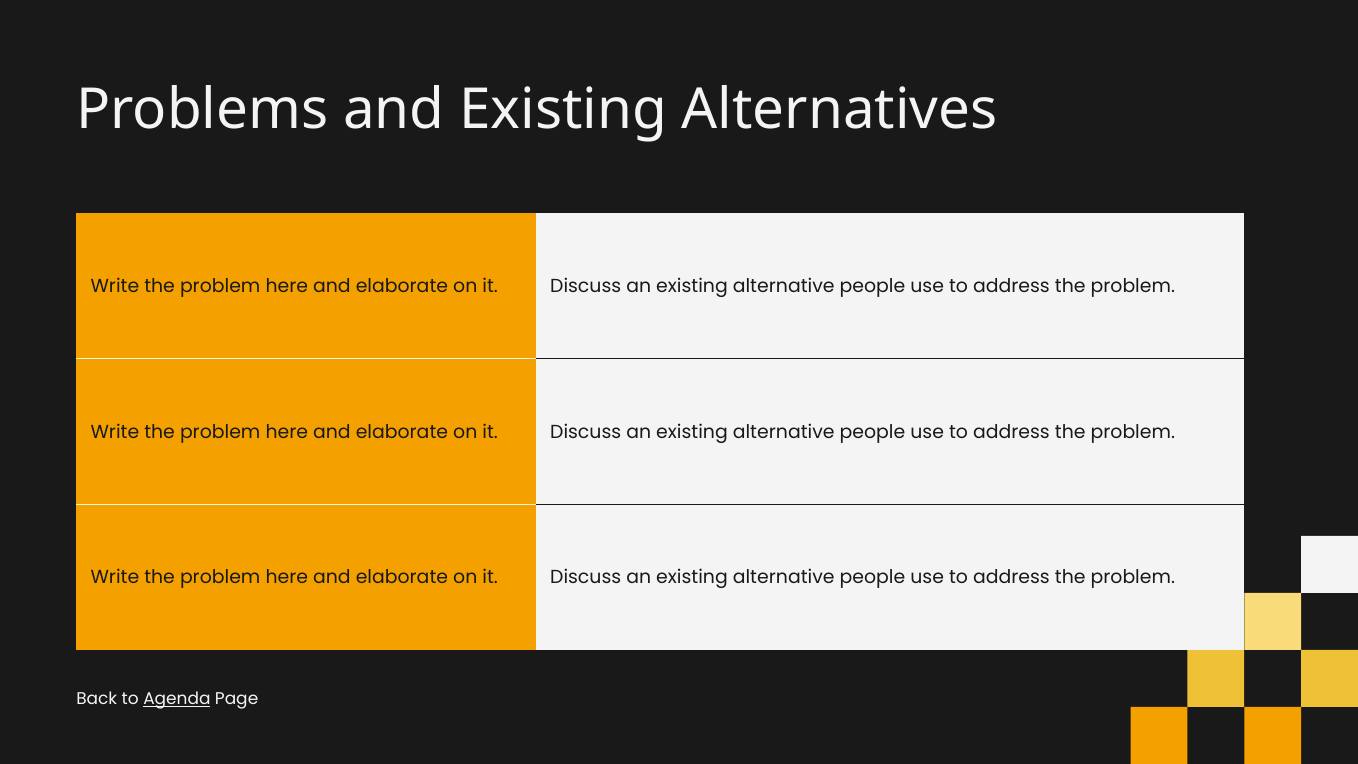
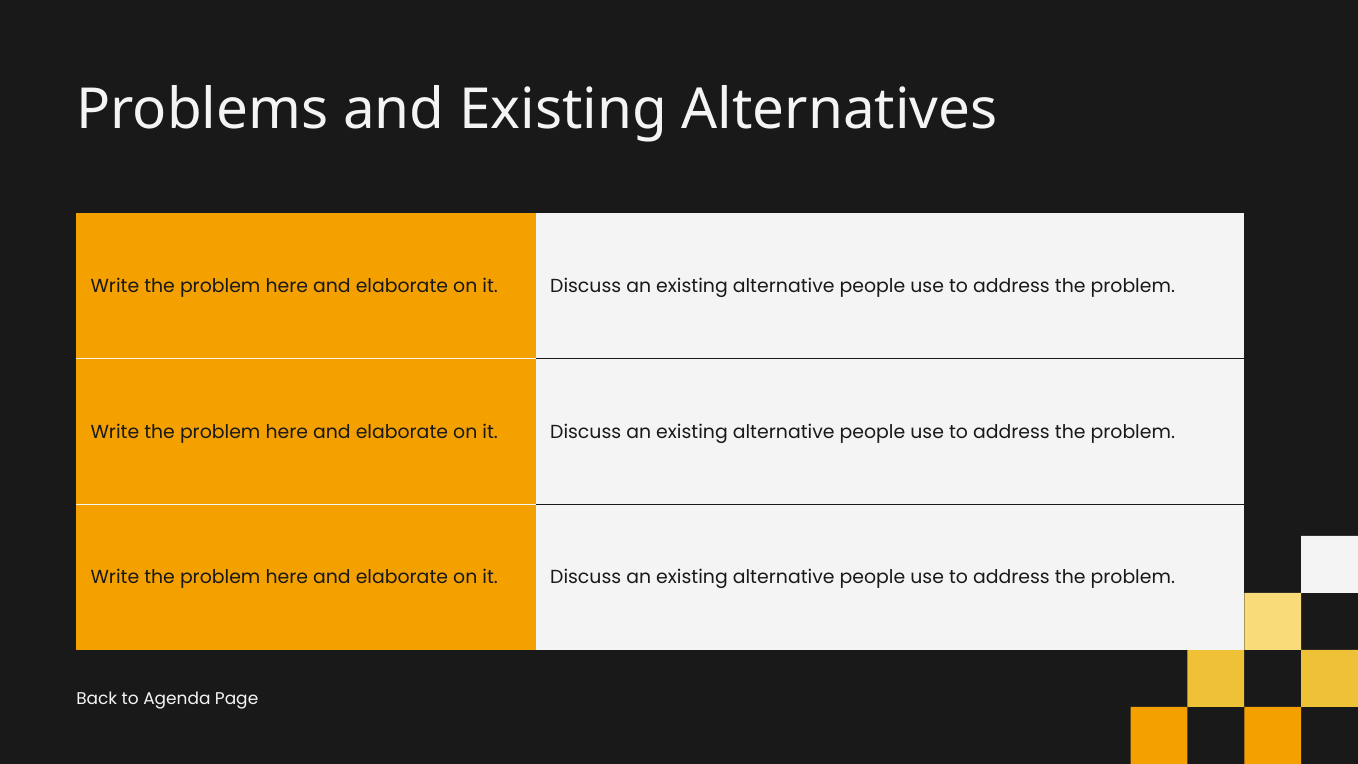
Agenda underline: present -> none
